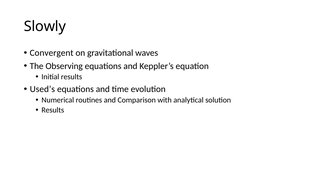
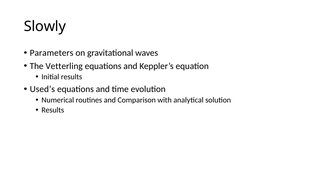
Convergent: Convergent -> Parameters
Observing: Observing -> Vetterling
